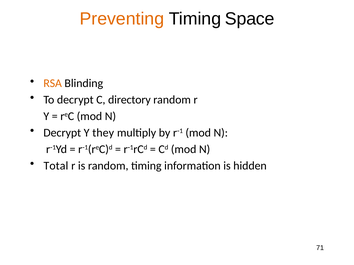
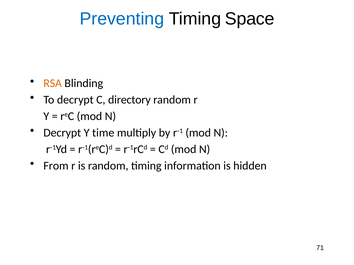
Preventing colour: orange -> blue
they: they -> time
Total: Total -> From
